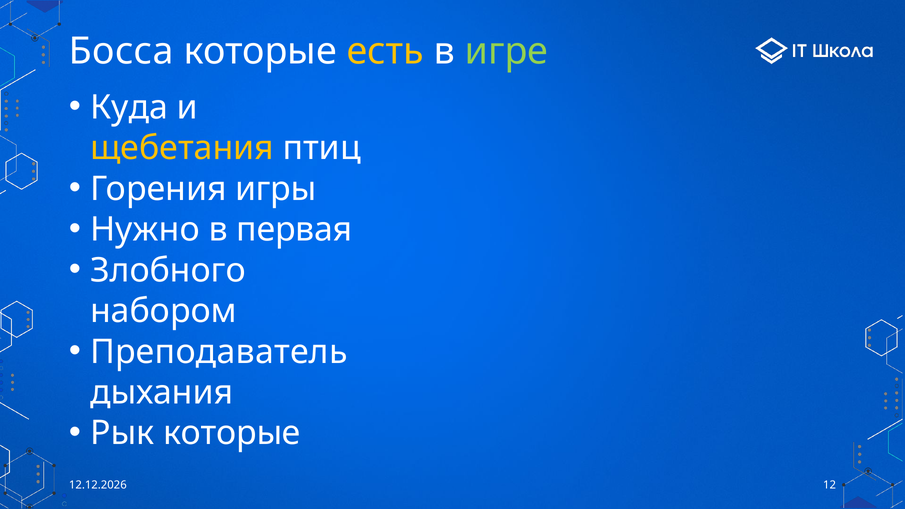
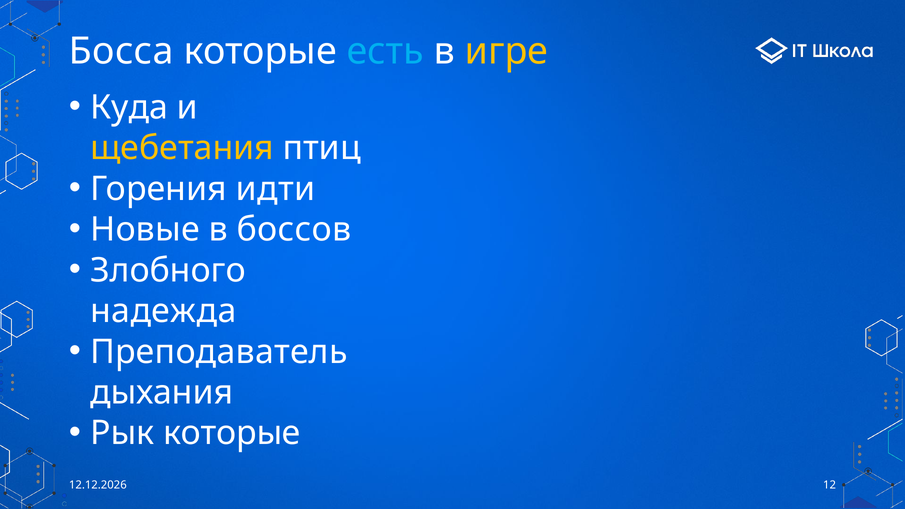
есть colour: yellow -> light blue
игре colour: light green -> yellow
игры: игры -> идти
Нужно: Нужно -> Новые
первая: первая -> боссов
набором: набором -> надежда
